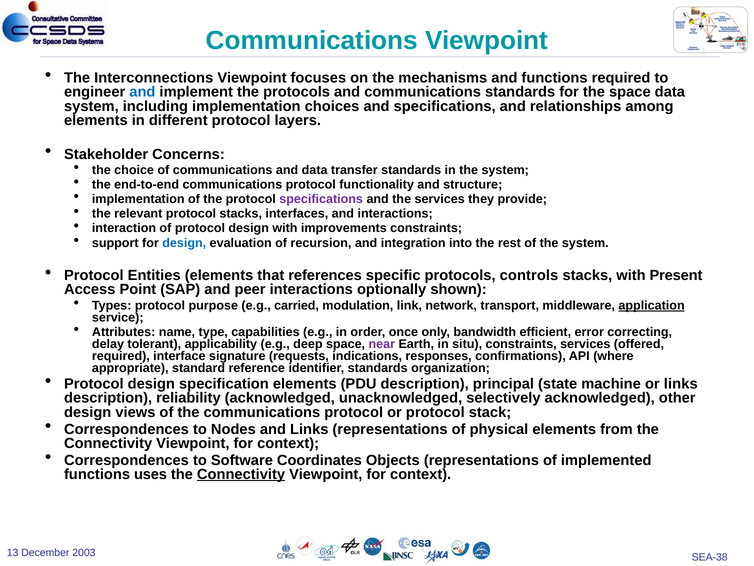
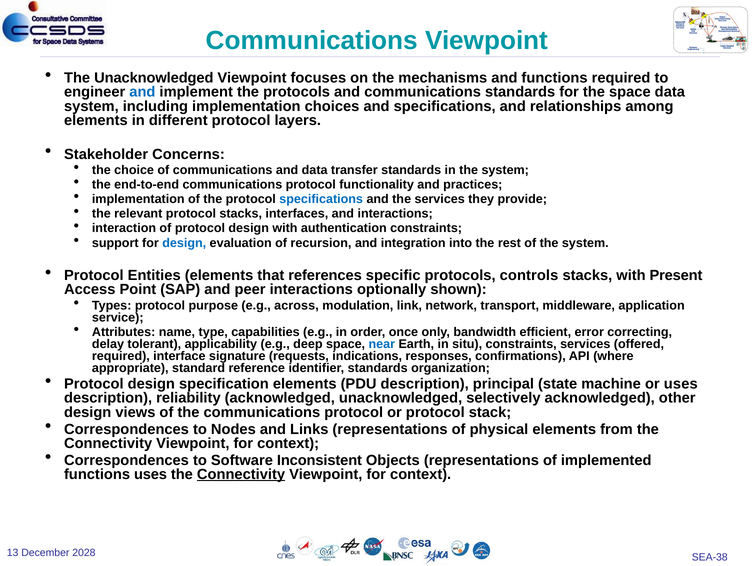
The Interconnections: Interconnections -> Unacknowledged
structure: structure -> practices
specifications at (321, 199) colour: purple -> blue
improvements: improvements -> authentication
carried: carried -> across
application underline: present -> none
near colour: purple -> blue
or links: links -> uses
Coordinates: Coordinates -> Inconsistent
2003: 2003 -> 2028
